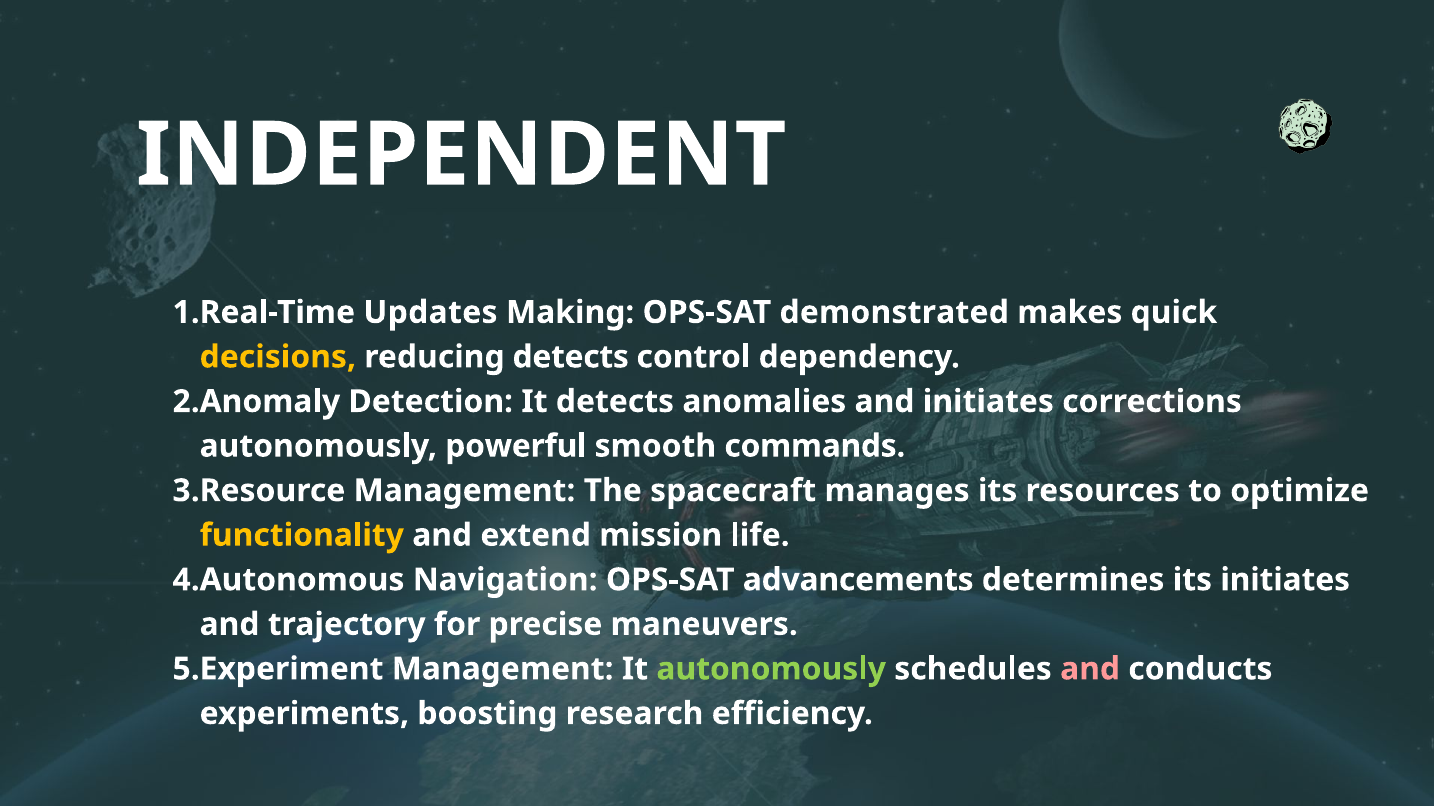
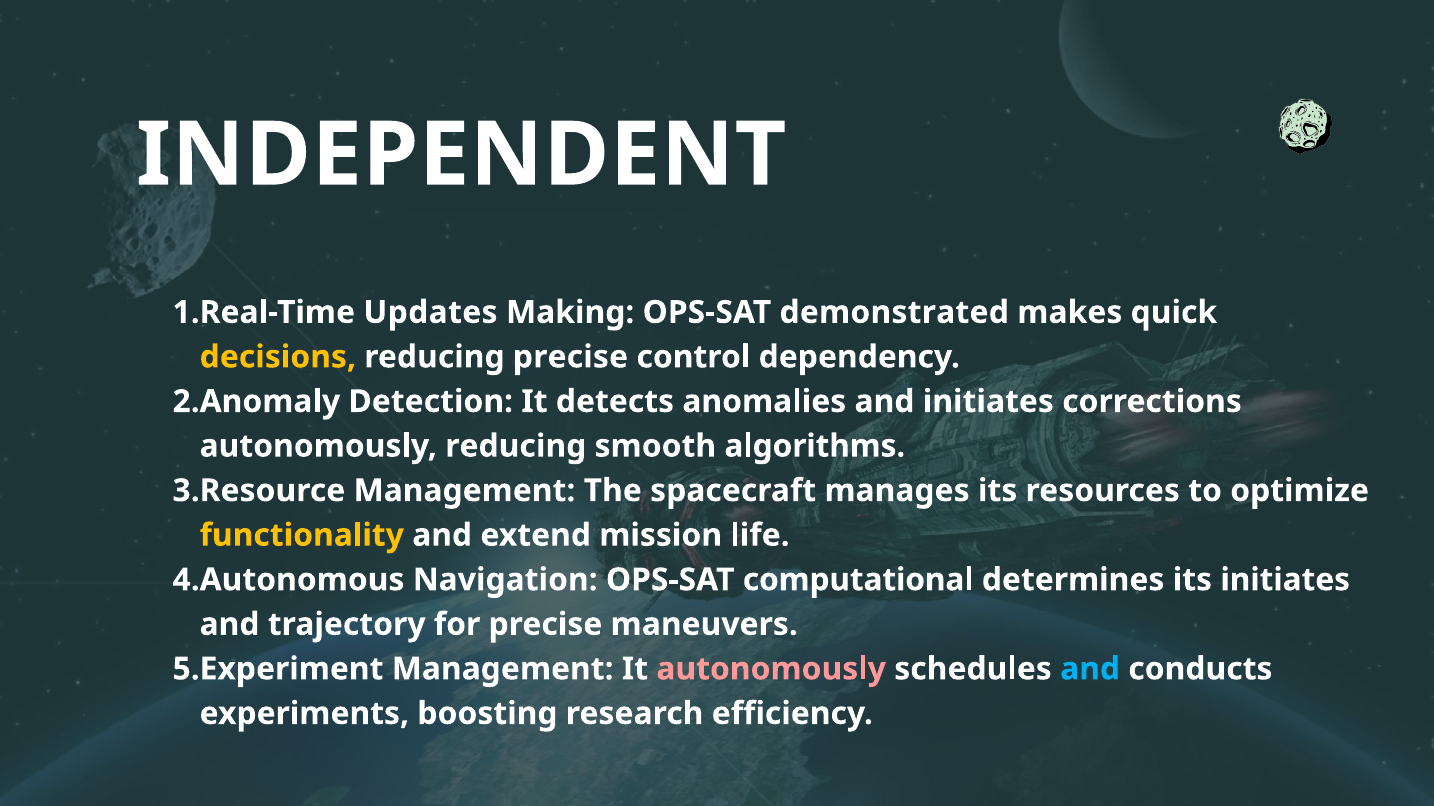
reducing detects: detects -> precise
autonomously powerful: powerful -> reducing
commands: commands -> algorithms
advancements: advancements -> computational
autonomously at (771, 669) colour: light green -> pink
and at (1090, 669) colour: pink -> light blue
